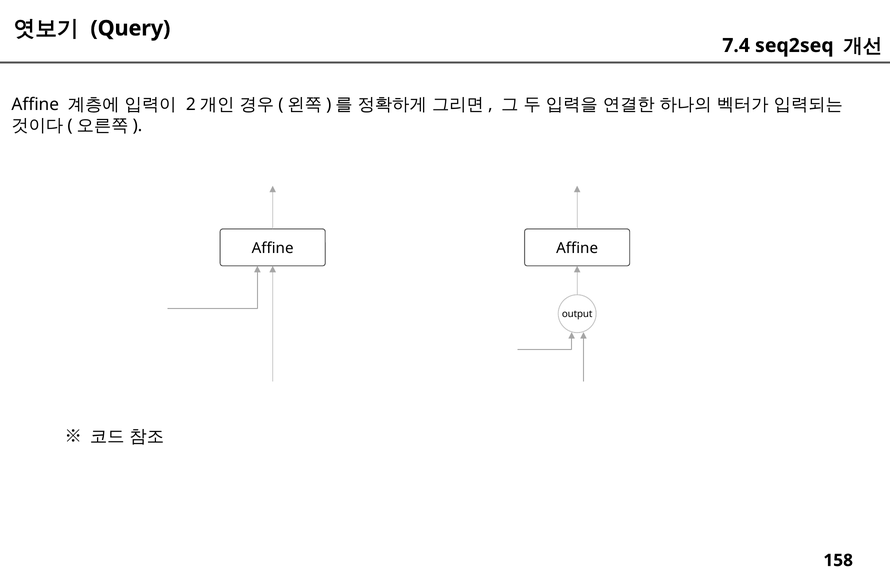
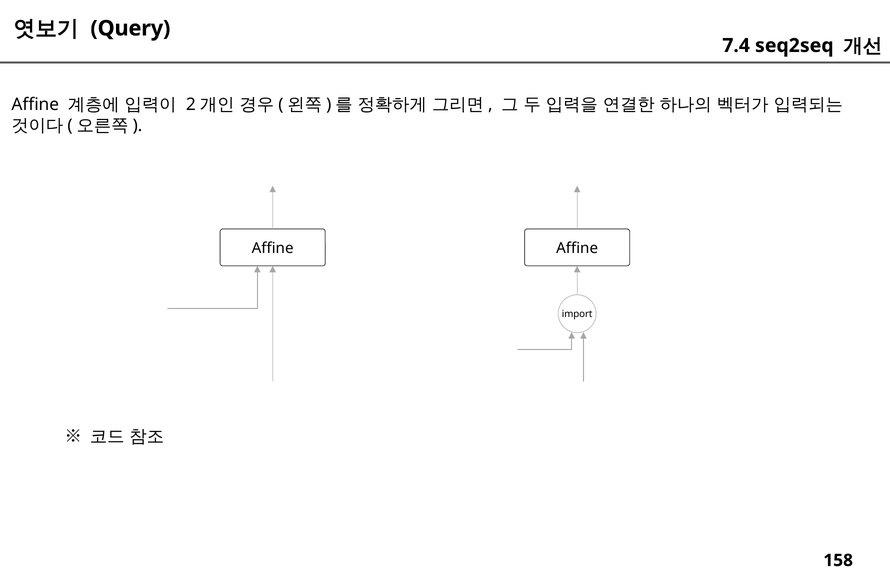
output: output -> import
